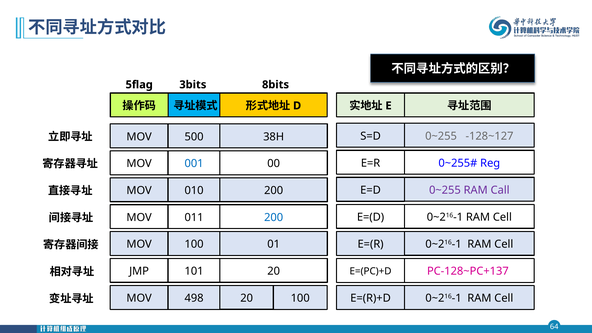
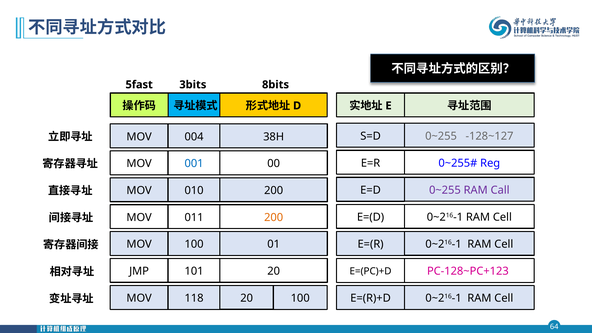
5flag: 5flag -> 5fast
500: 500 -> 004
200 at (274, 217) colour: blue -> orange
PC-128~PC+137: PC-128~PC+137 -> PC-128~PC+123
498: 498 -> 118
